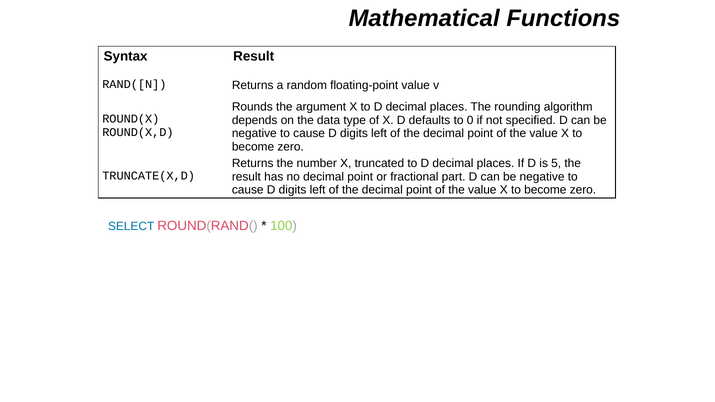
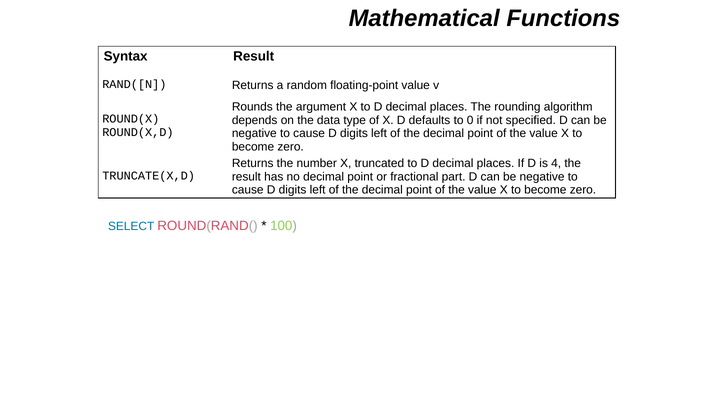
5: 5 -> 4
